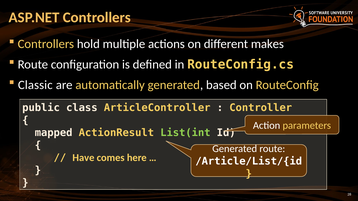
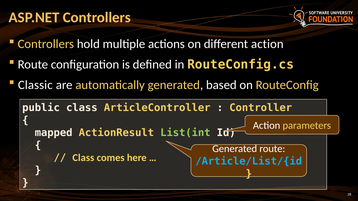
different makes: makes -> action
Have at (83, 158): Have -> Class
/Article/List/{id colour: white -> light blue
